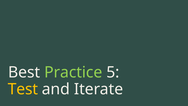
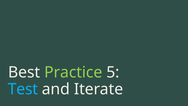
Test colour: yellow -> light blue
